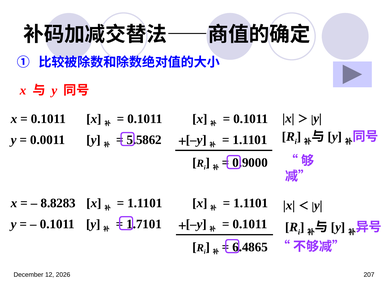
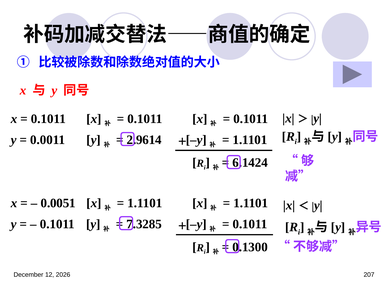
5.5862: 5.5862 -> 2.9614
0.9000: 0.9000 -> 6.1424
8.8283: 8.8283 -> 0.0051
1.7101: 1.7101 -> 7.3285
6.4865: 6.4865 -> 0.1300
